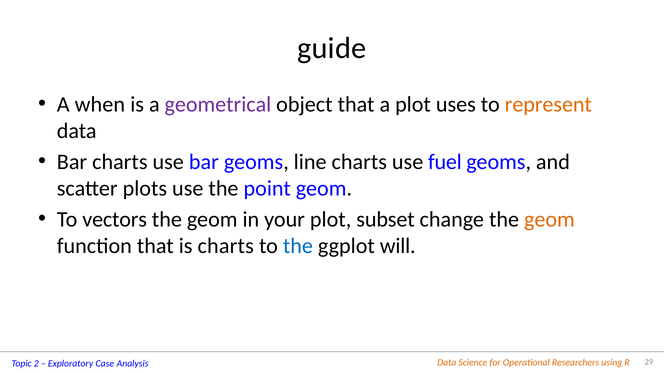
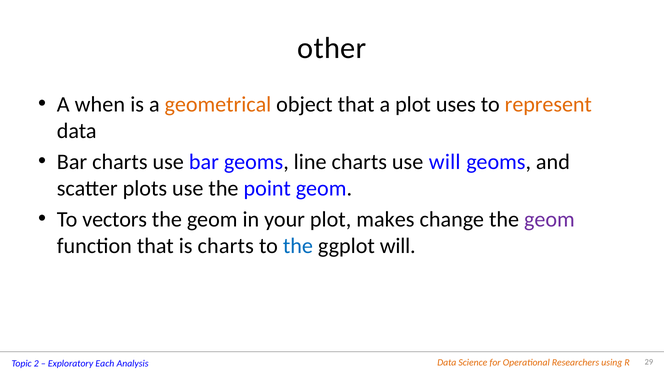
guide: guide -> other
geometrical colour: purple -> orange
use fuel: fuel -> will
subset: subset -> makes
geom at (549, 220) colour: orange -> purple
Case: Case -> Each
